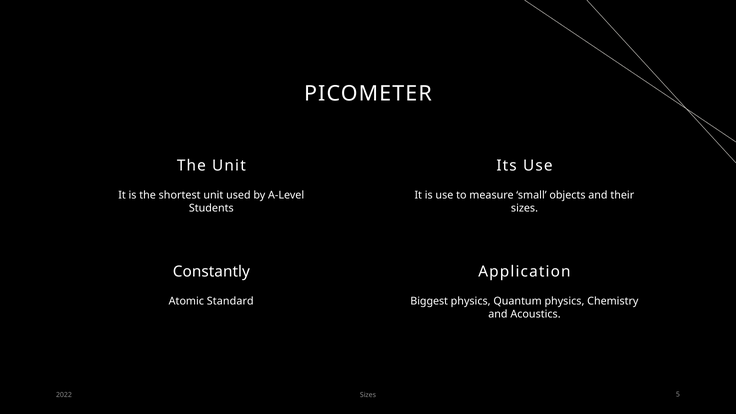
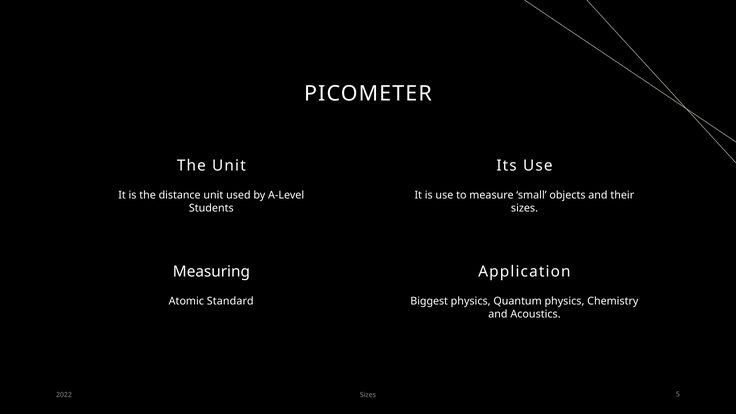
shortest: shortest -> distance
Constantly: Constantly -> Measuring
